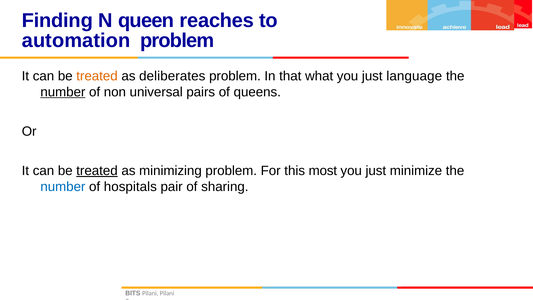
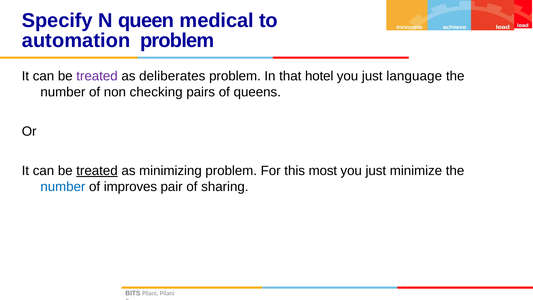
Finding: Finding -> Specify
reaches: reaches -> medical
treated at (97, 76) colour: orange -> purple
what: what -> hotel
number at (63, 92) underline: present -> none
universal: universal -> checking
hospitals: hospitals -> improves
